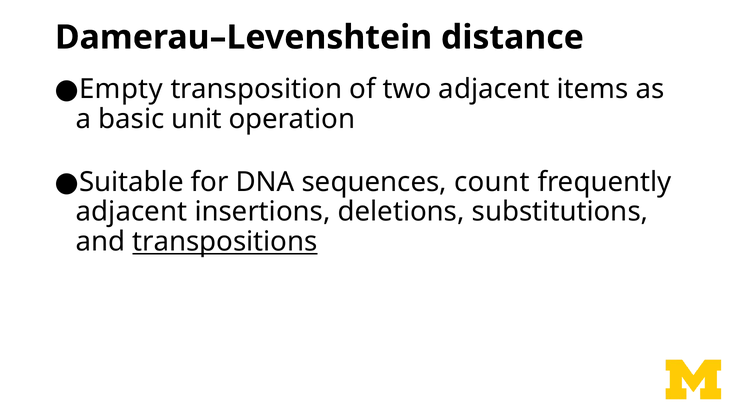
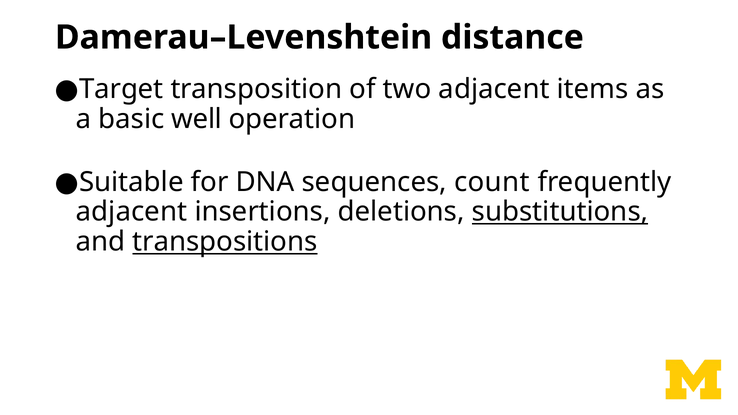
Empty: Empty -> Target
unit: unit -> well
substitutions underline: none -> present
